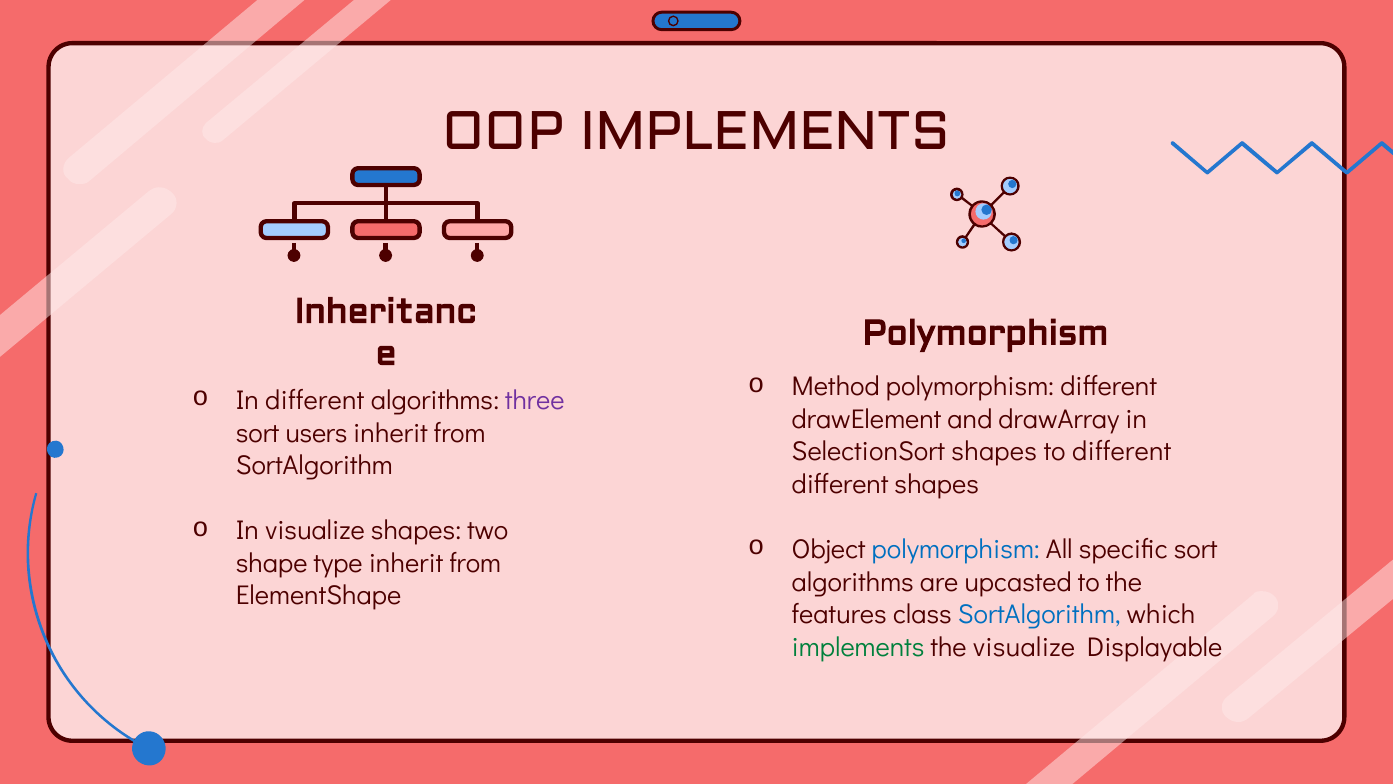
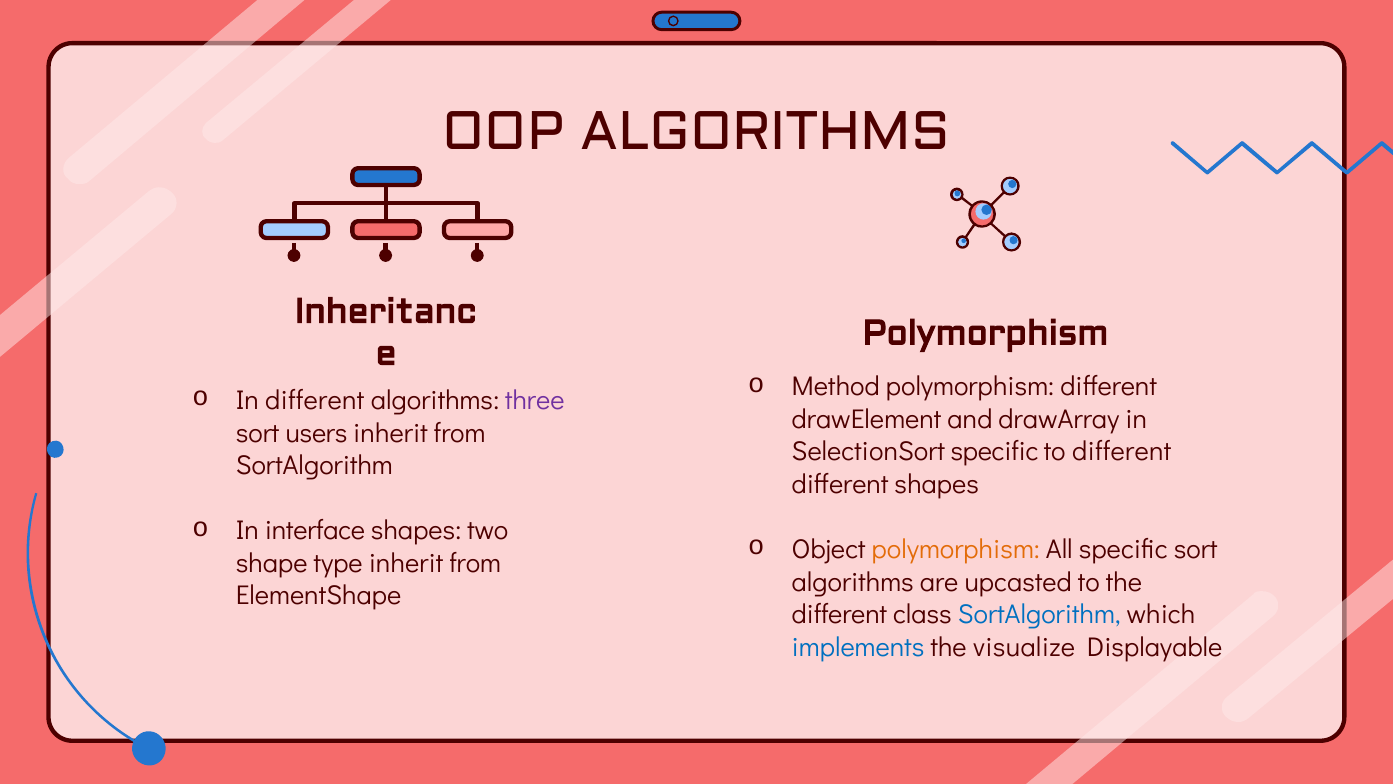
OOP IMPLEMENTS: IMPLEMENTS -> ALGORITHMS
SelectionSort shapes: shapes -> specific
In visualize: visualize -> interface
polymorphism at (956, 549) colour: blue -> orange
features at (839, 614): features -> different
implements at (858, 647) colour: green -> blue
